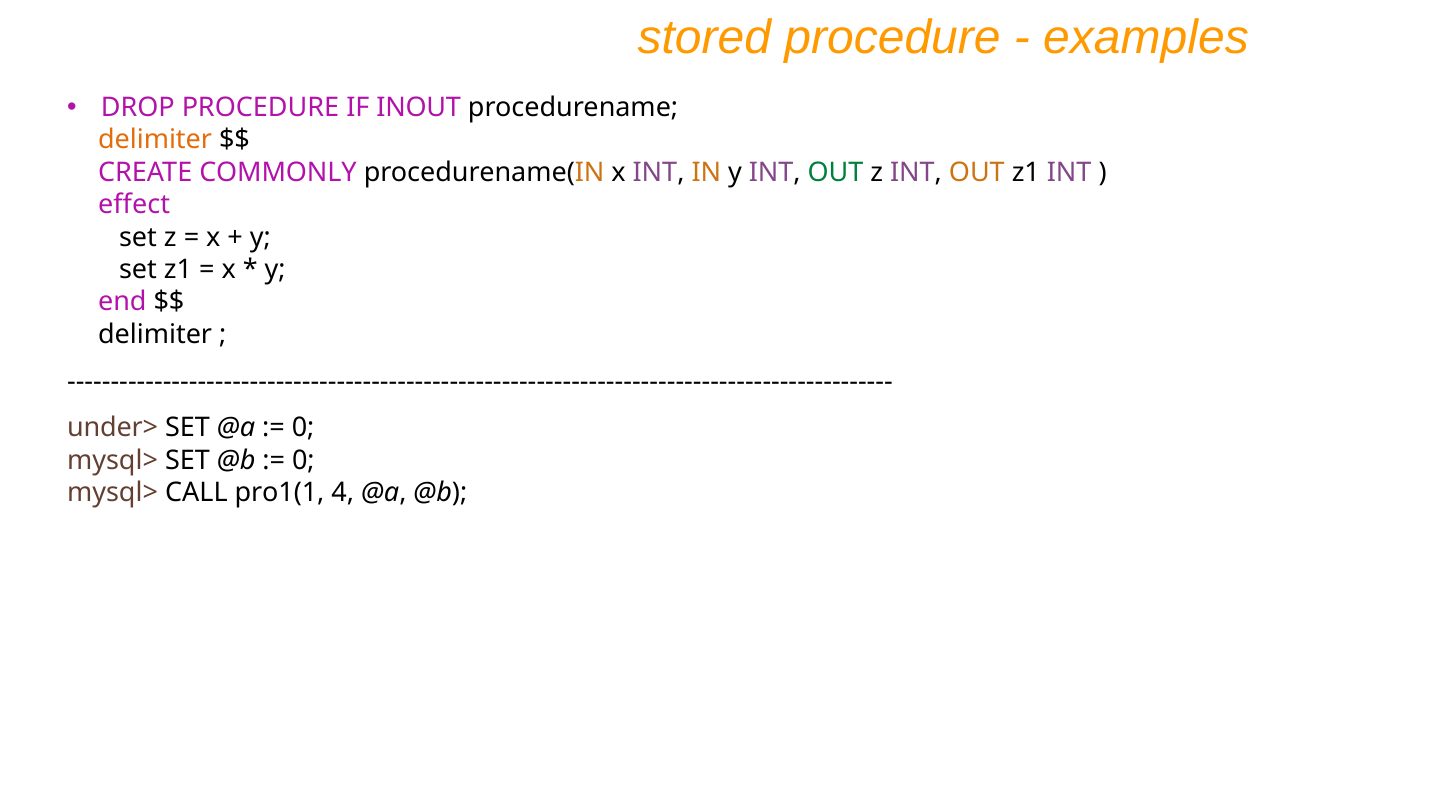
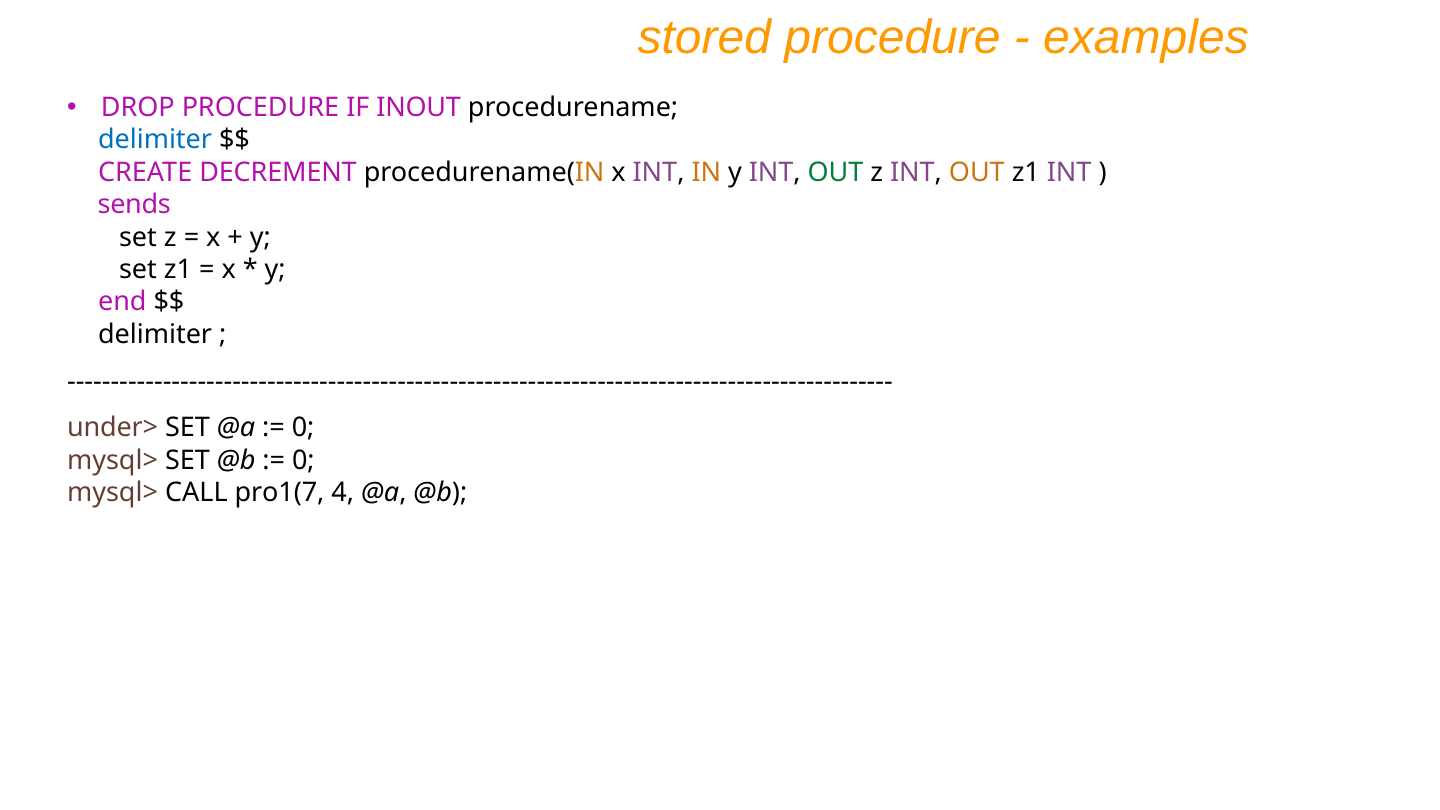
delimiter at (155, 140) colour: orange -> blue
COMMONLY: COMMONLY -> DECREMENT
effect: effect -> sends
pro1(1: pro1(1 -> pro1(7
